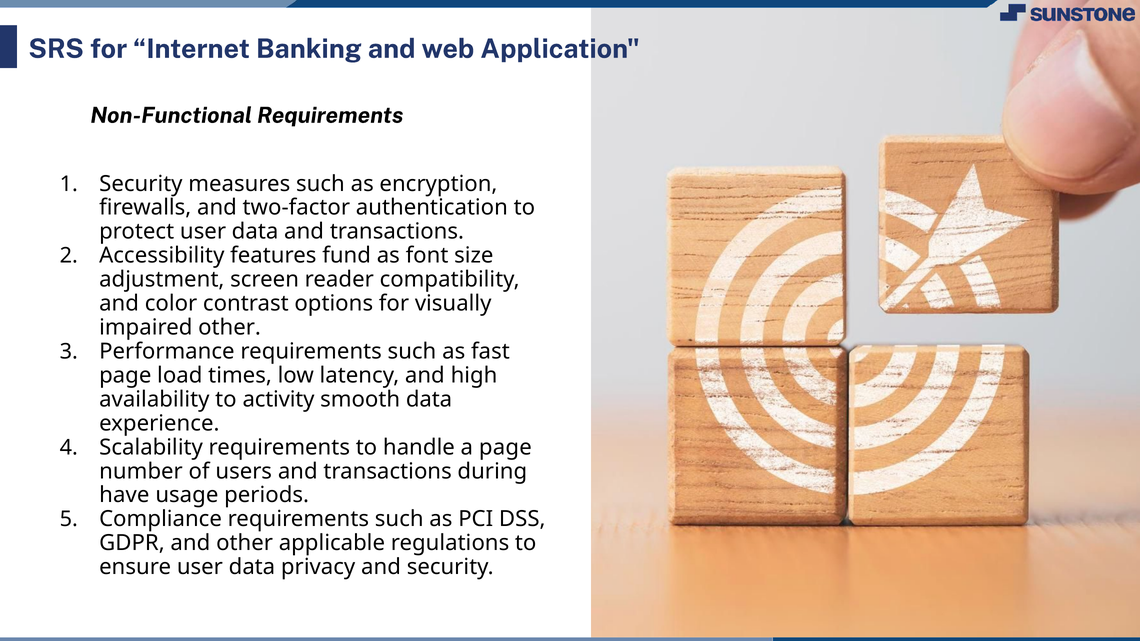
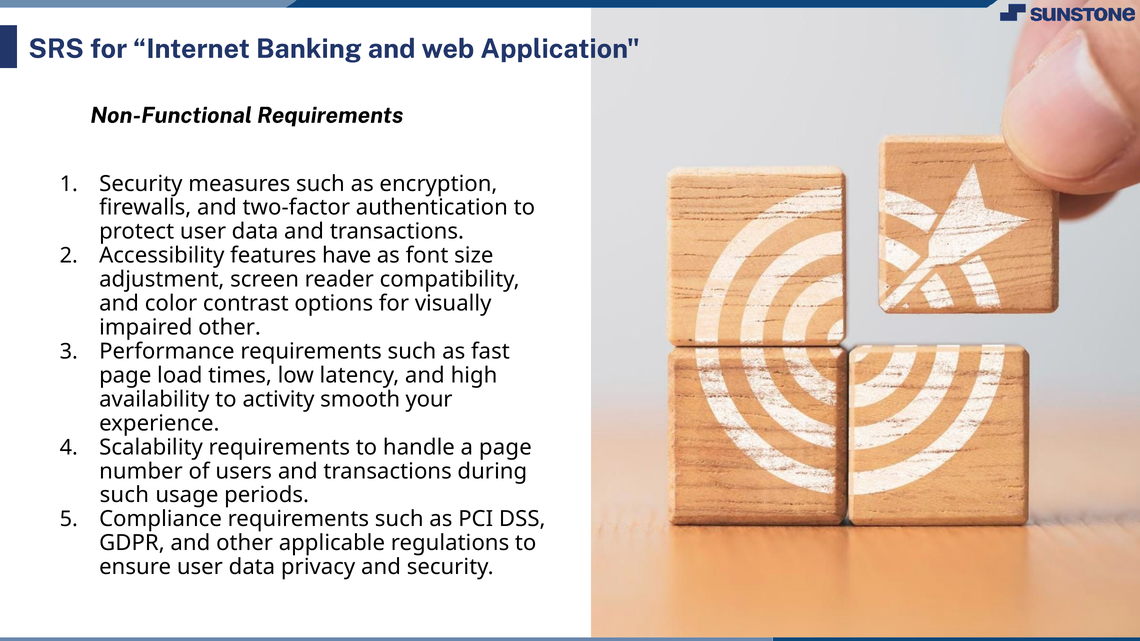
fund: fund -> have
smooth data: data -> your
have at (124, 495): have -> such
